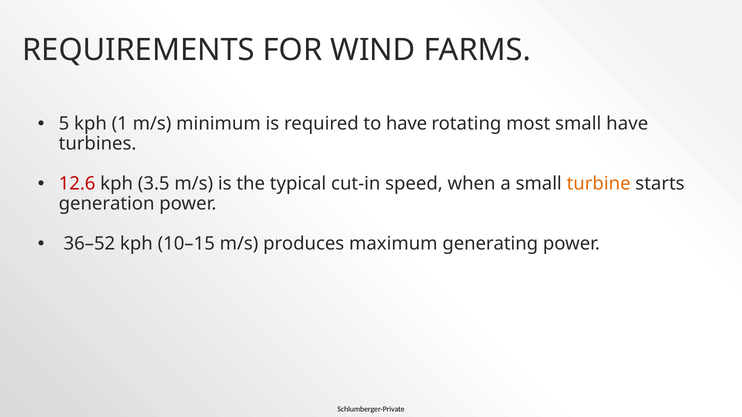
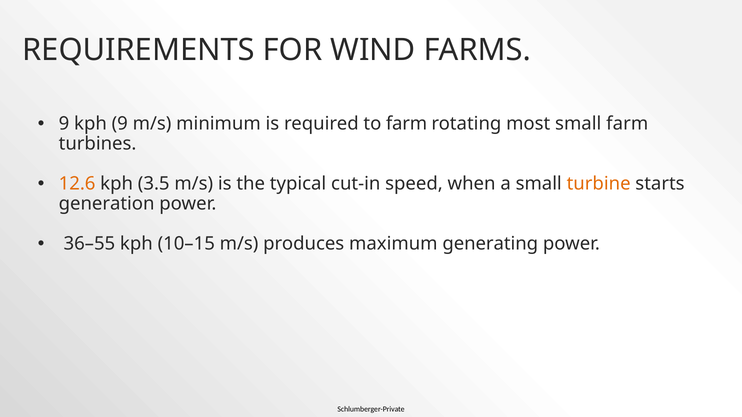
5 at (64, 124): 5 -> 9
kph 1: 1 -> 9
to have: have -> farm
small have: have -> farm
12.6 colour: red -> orange
36–52: 36–52 -> 36–55
